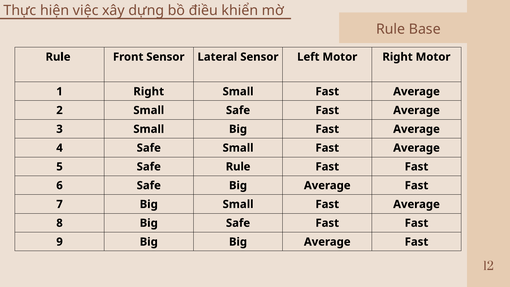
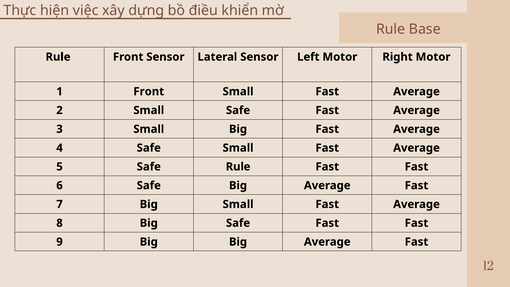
1 Right: Right -> Front
